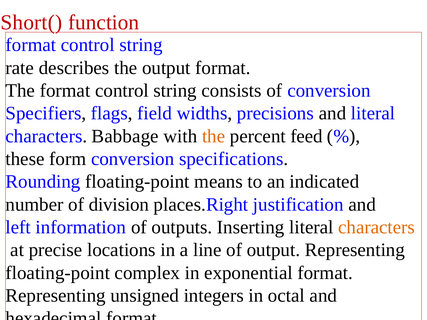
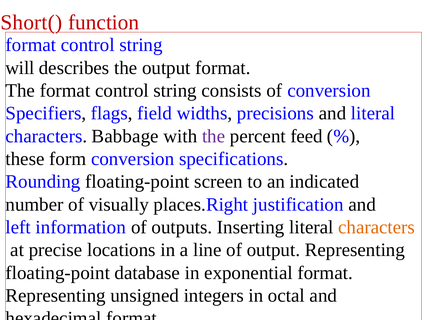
rate: rate -> will
the at (214, 136) colour: orange -> purple
means: means -> screen
division: division -> visually
complex: complex -> database
